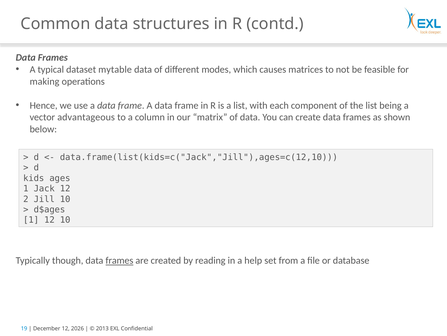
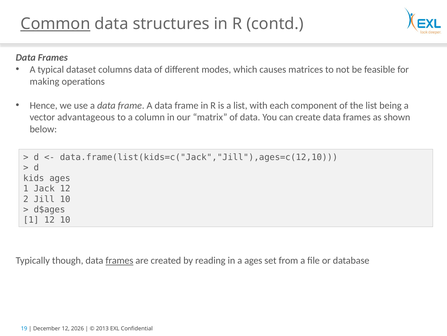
Common underline: none -> present
mytable: mytable -> columns
a help: help -> ages
